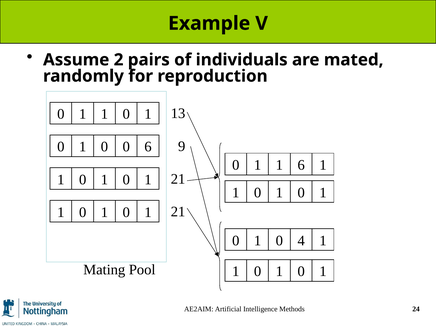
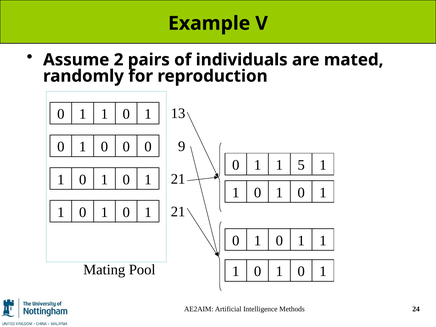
0 0 6: 6 -> 0
1 6: 6 -> 5
4 at (301, 241): 4 -> 1
